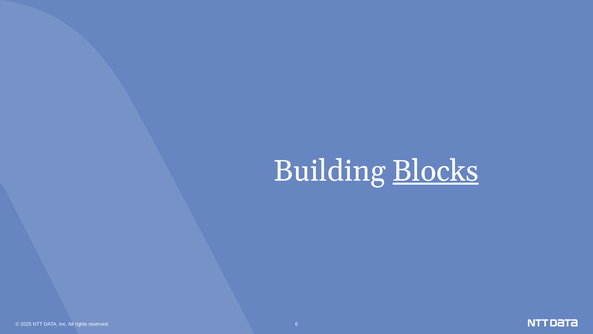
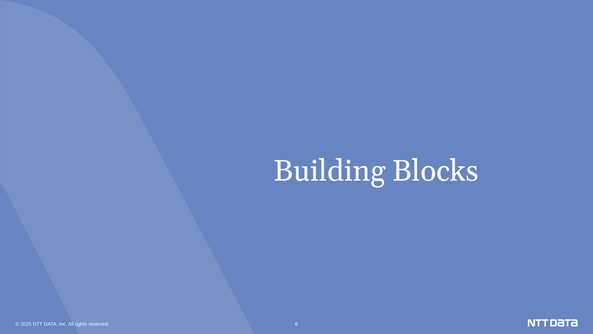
Blocks underline: present -> none
